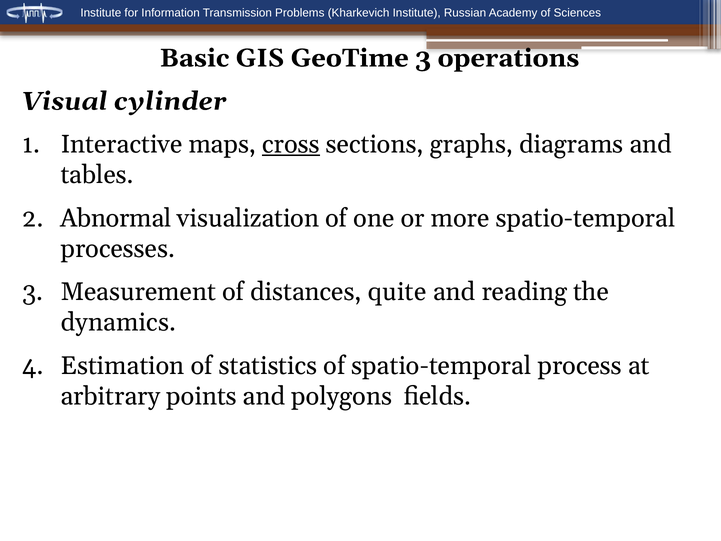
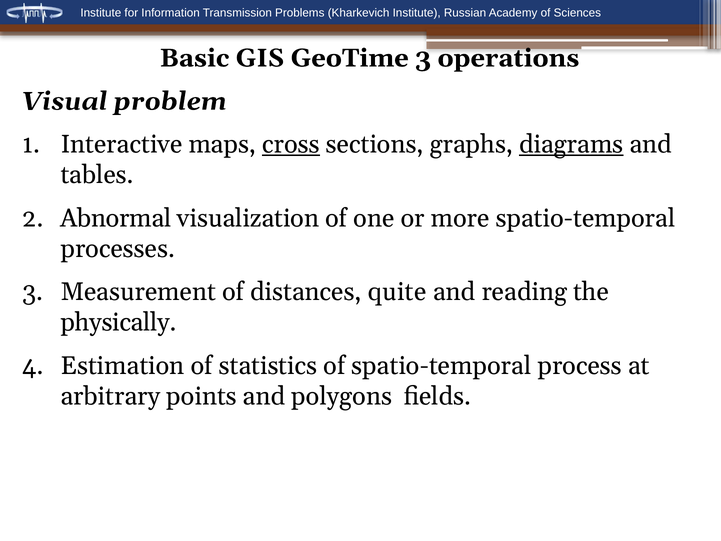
cylinder: cylinder -> problem
diagrams underline: none -> present
dynamics: dynamics -> physically
